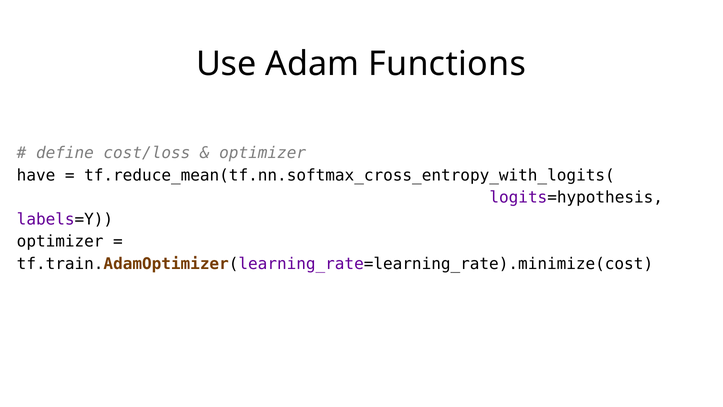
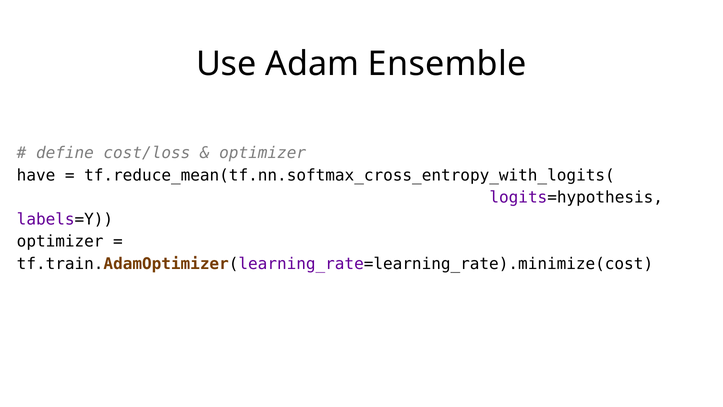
Functions: Functions -> Ensemble
